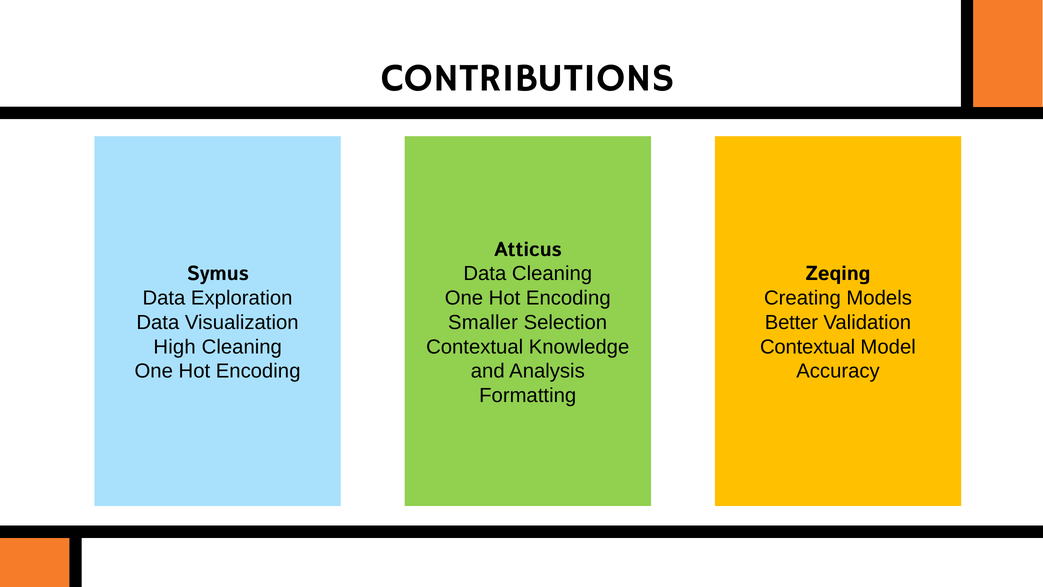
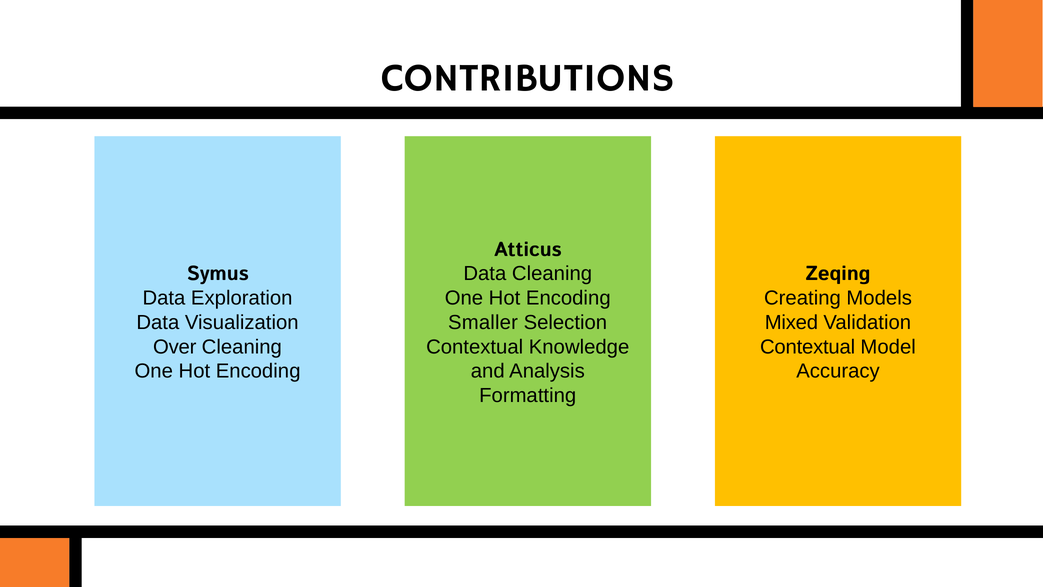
Better: Better -> Mixed
High: High -> Over
